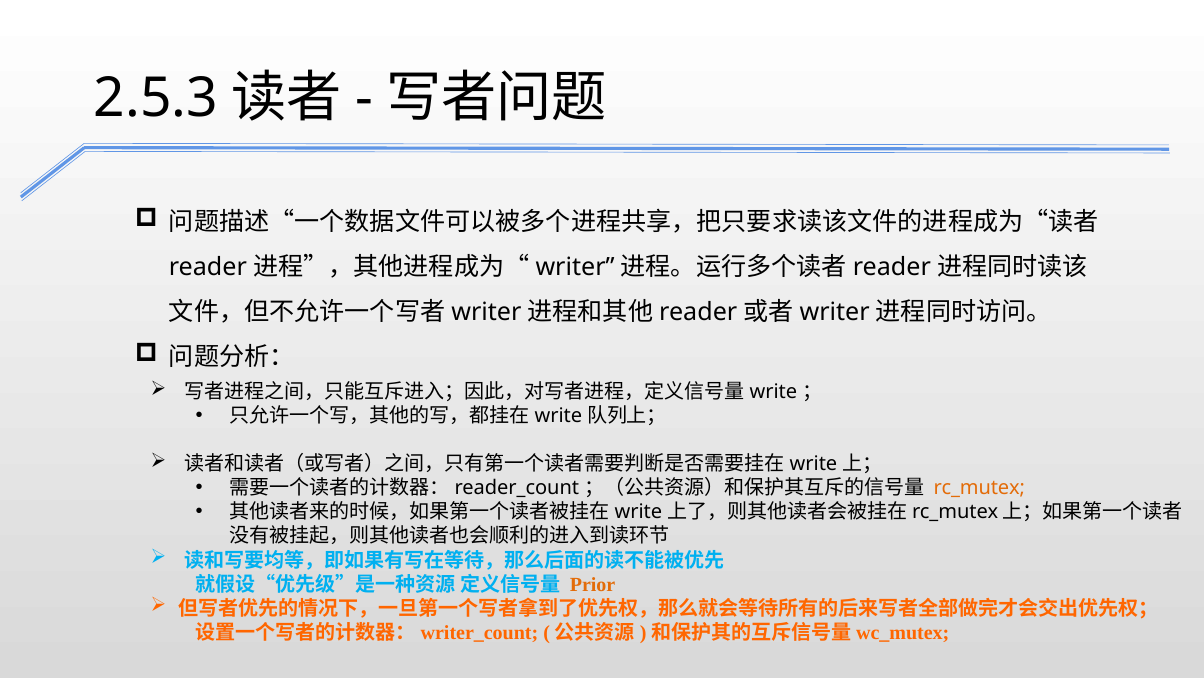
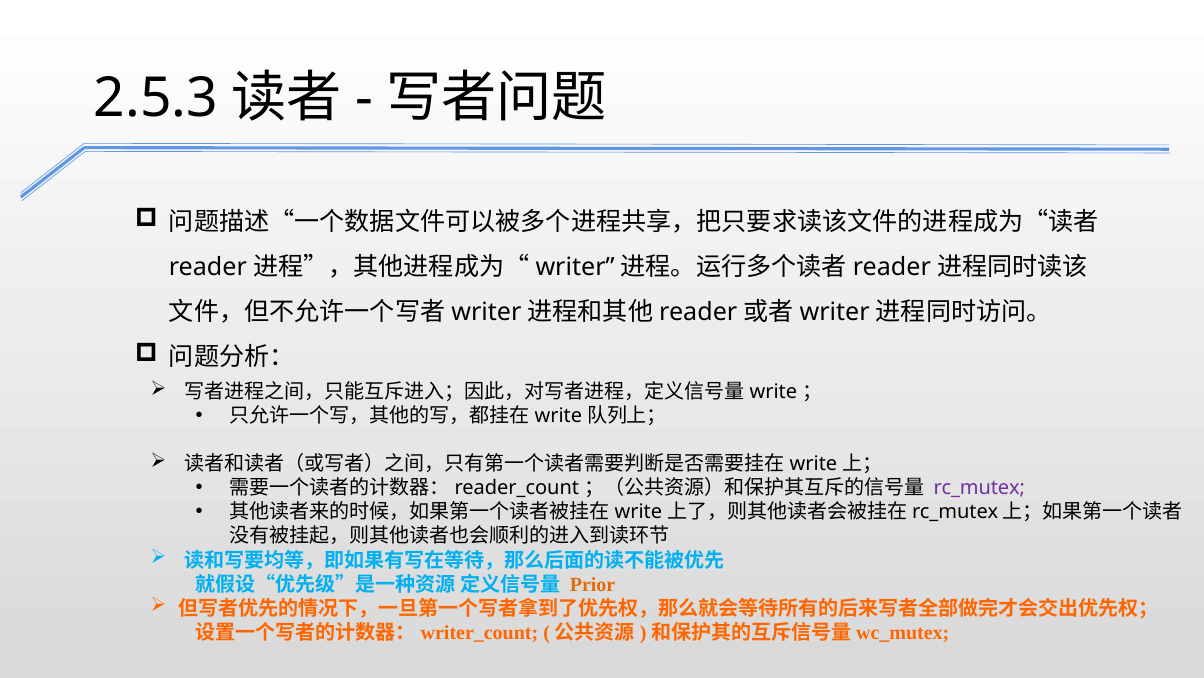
rc_mutex colour: orange -> purple
